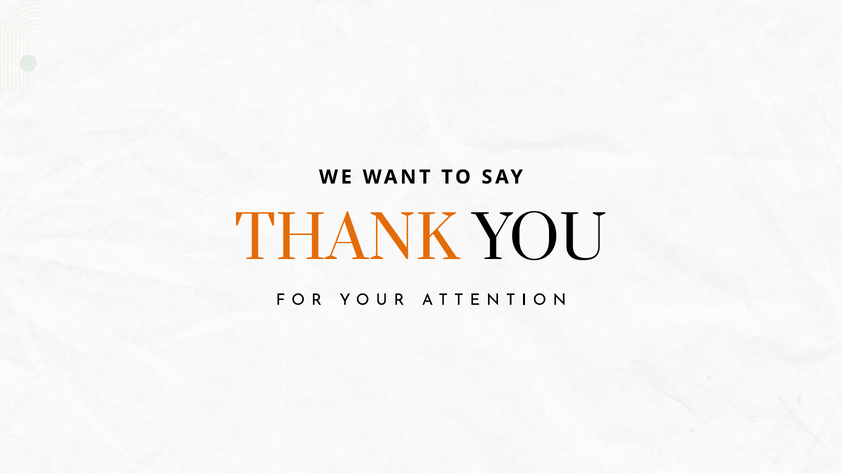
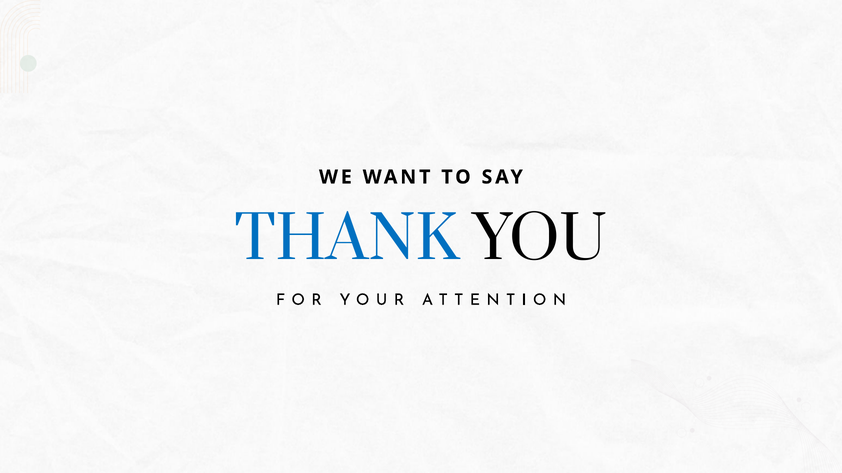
THANK colour: orange -> blue
